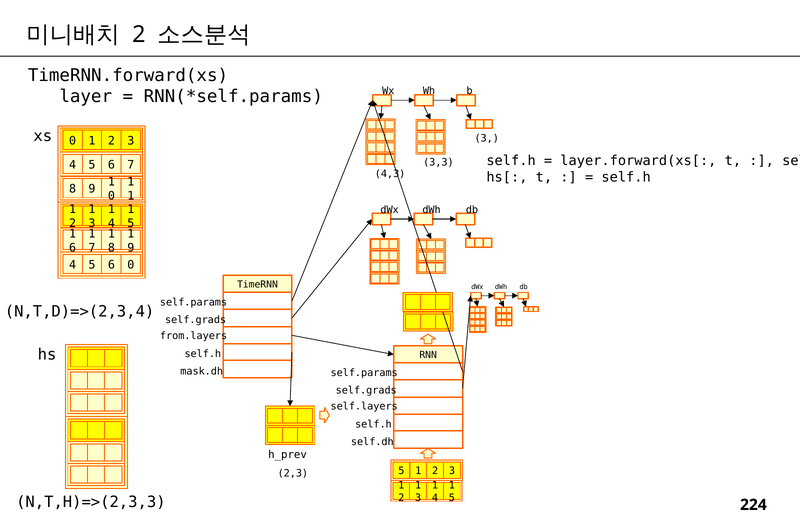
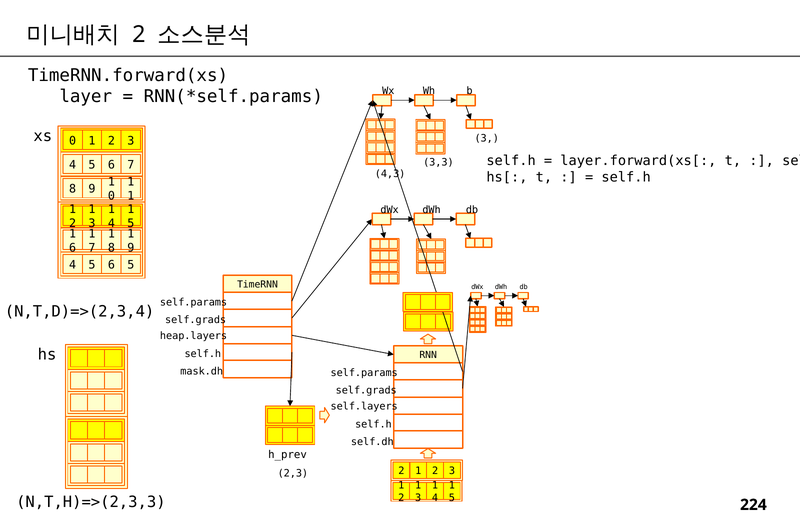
6 0: 0 -> 5
from.layers: from.layers -> heap.layers
2,3 5: 5 -> 2
